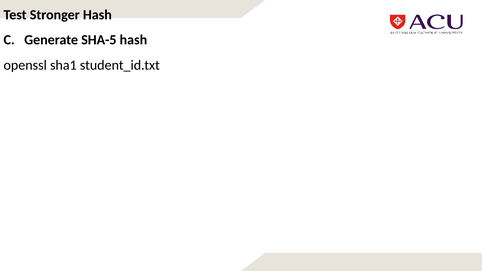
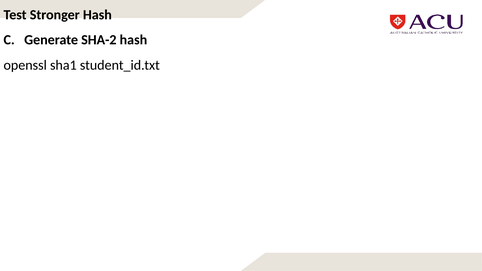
SHA-5: SHA-5 -> SHA-2
